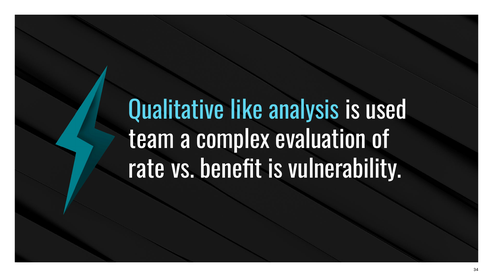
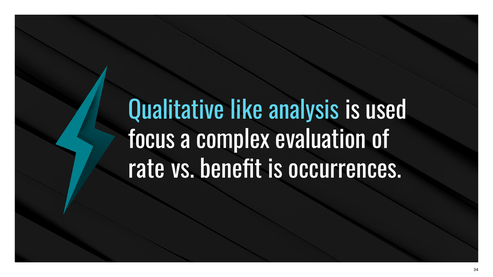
team: team -> focus
vulnerability: vulnerability -> occurrences
